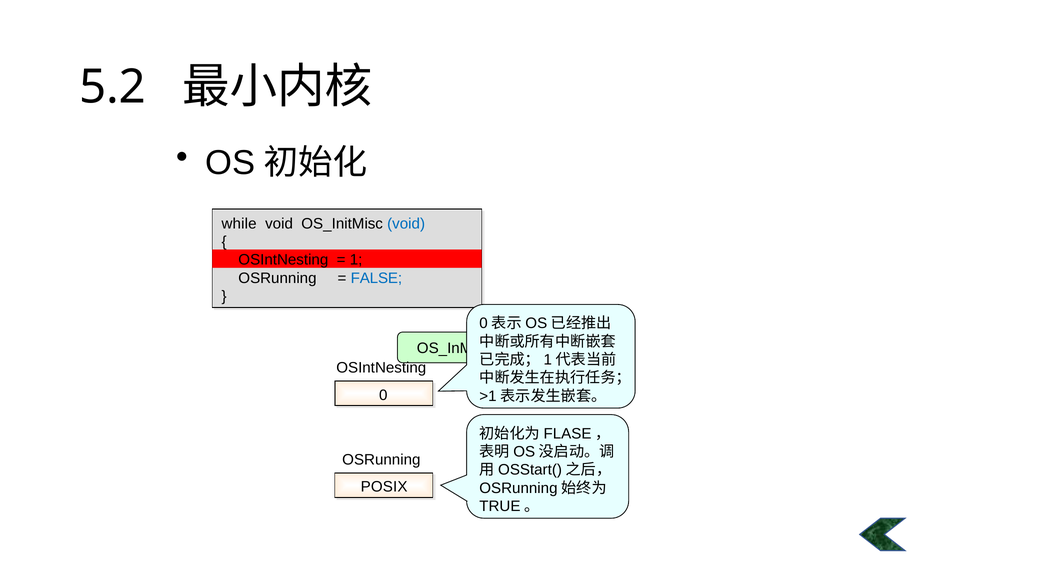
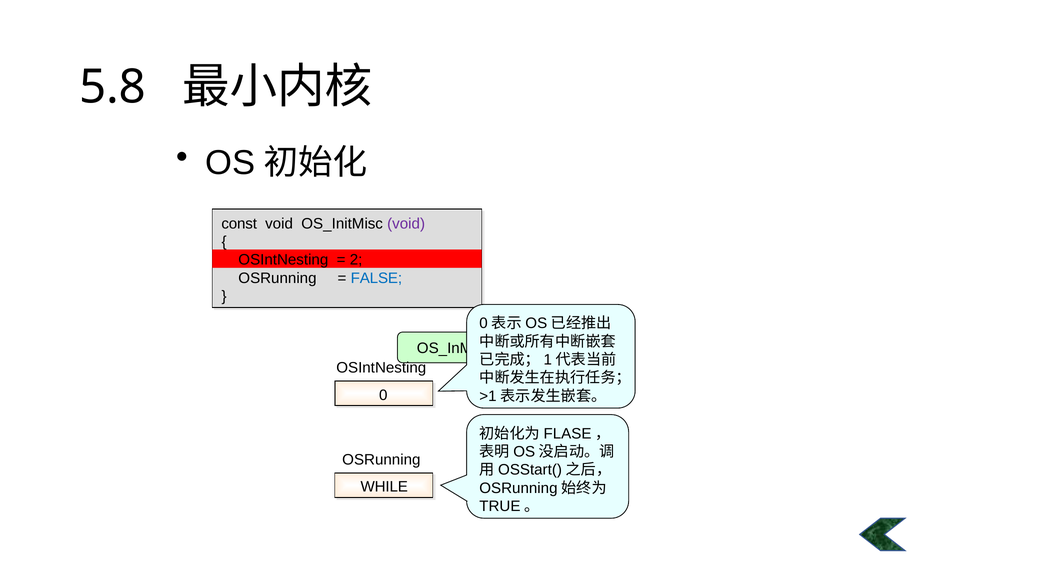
5.2: 5.2 -> 5.8
while: while -> const
void at (406, 224) colour: blue -> purple
1: 1 -> 2
POSIX: POSIX -> WHILE
